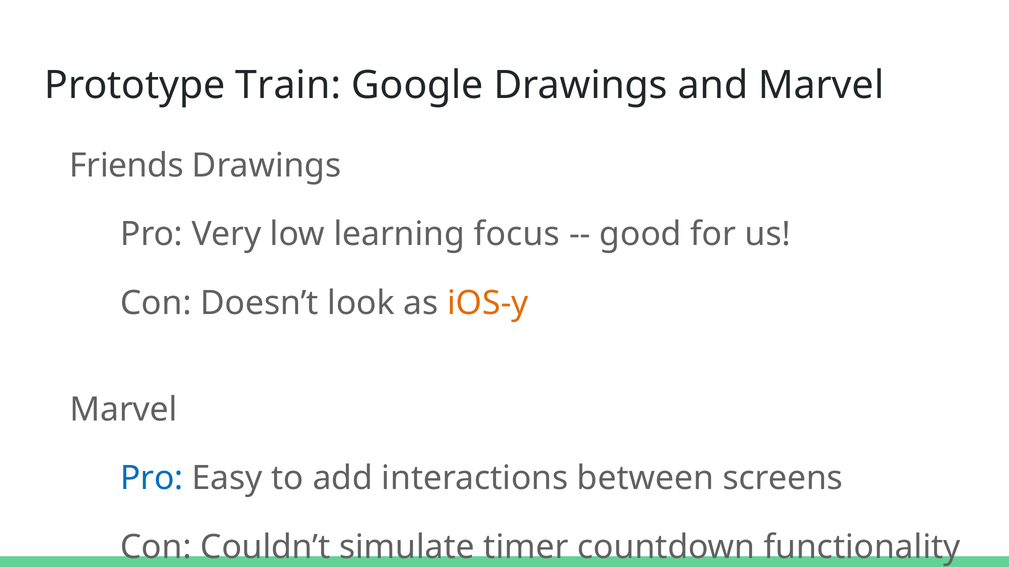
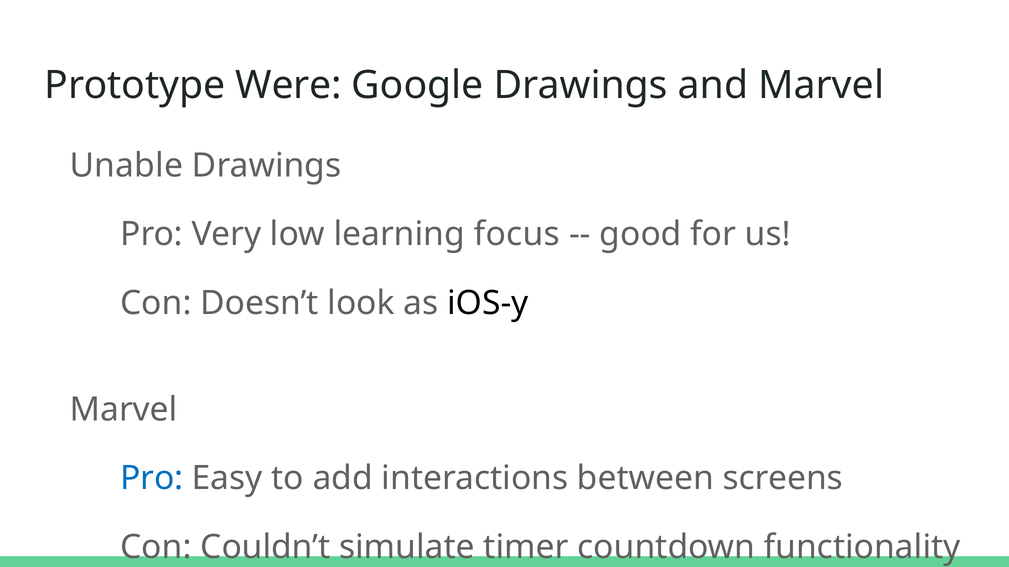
Train: Train -> Were
Friends: Friends -> Unable
iOS-y colour: orange -> black
